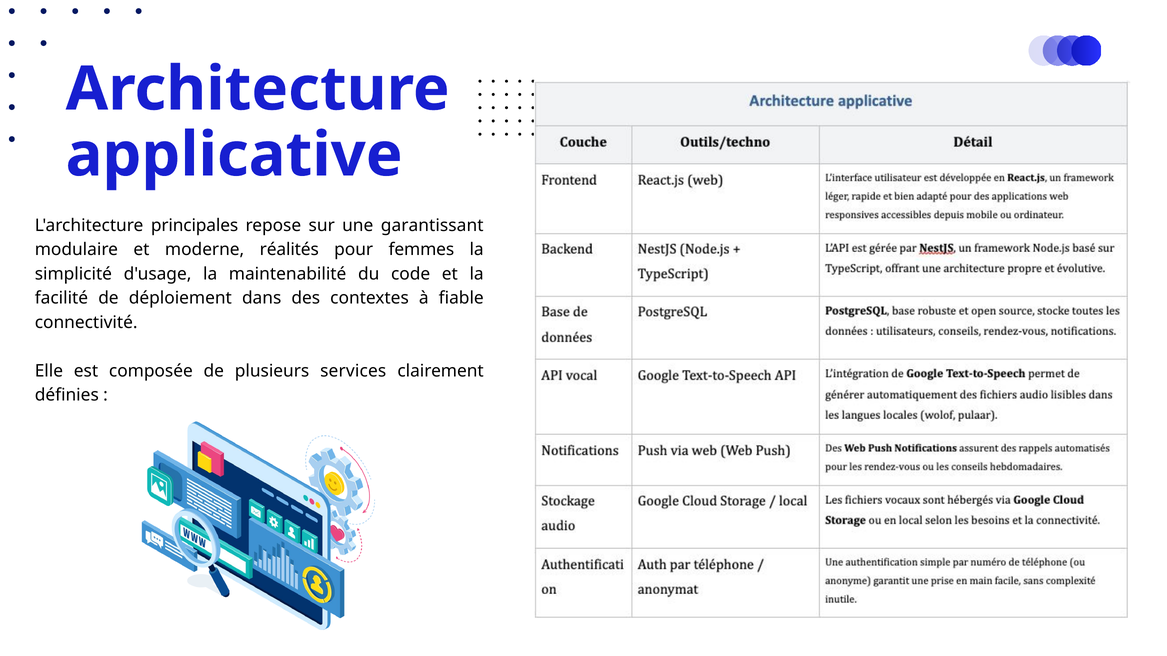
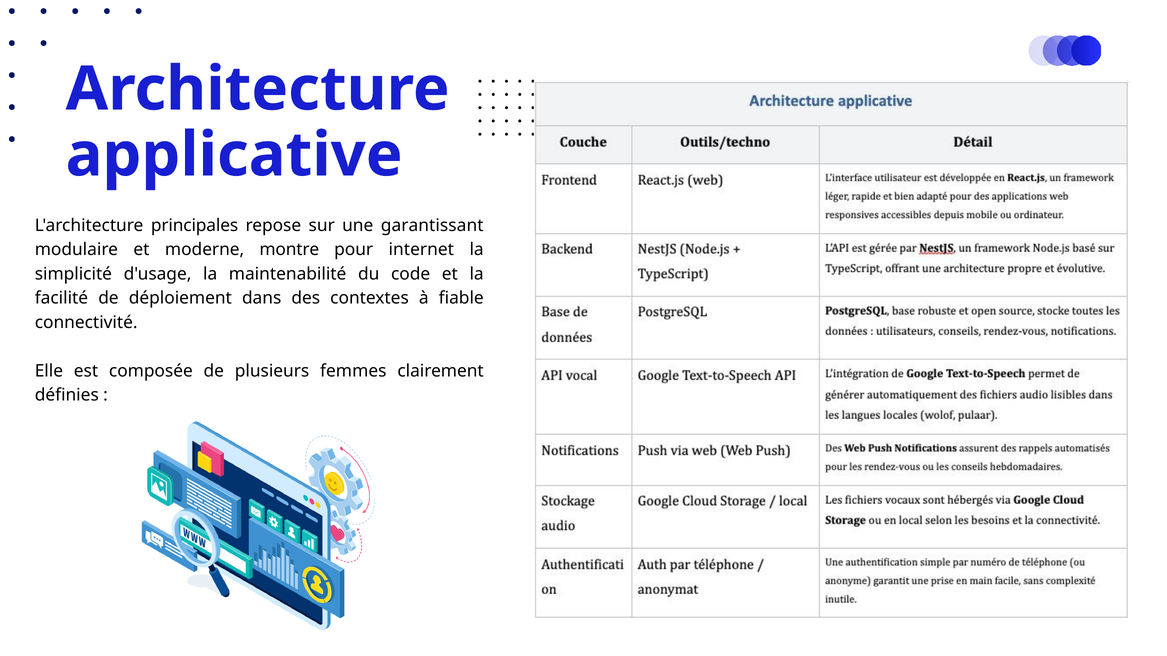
réalités: réalités -> montre
femmes: femmes -> internet
services: services -> femmes
